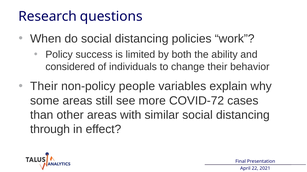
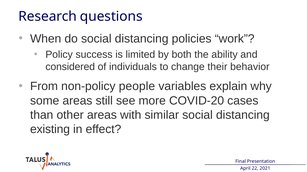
Their at (44, 87): Their -> From
COVID-72: COVID-72 -> COVID-20
through: through -> existing
